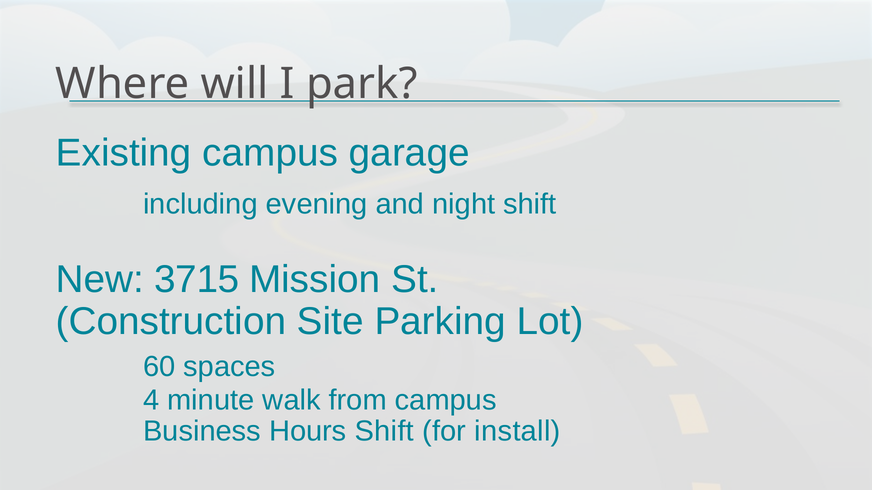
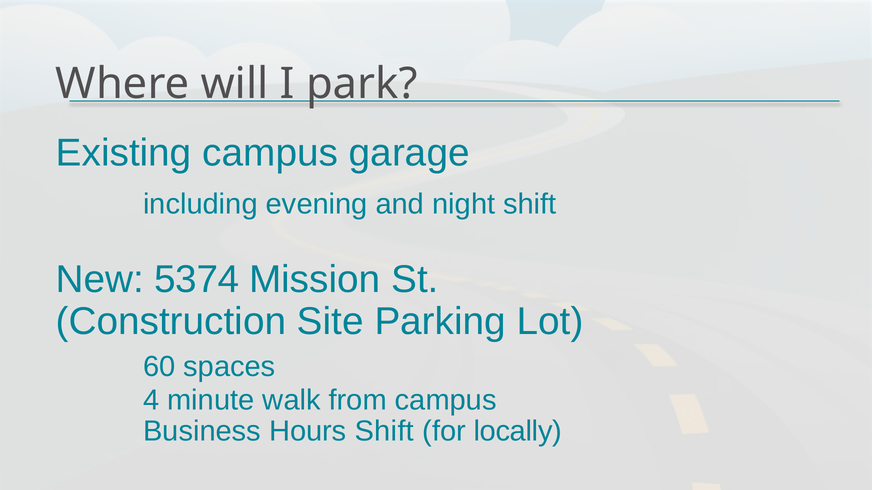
3715: 3715 -> 5374
install: install -> locally
